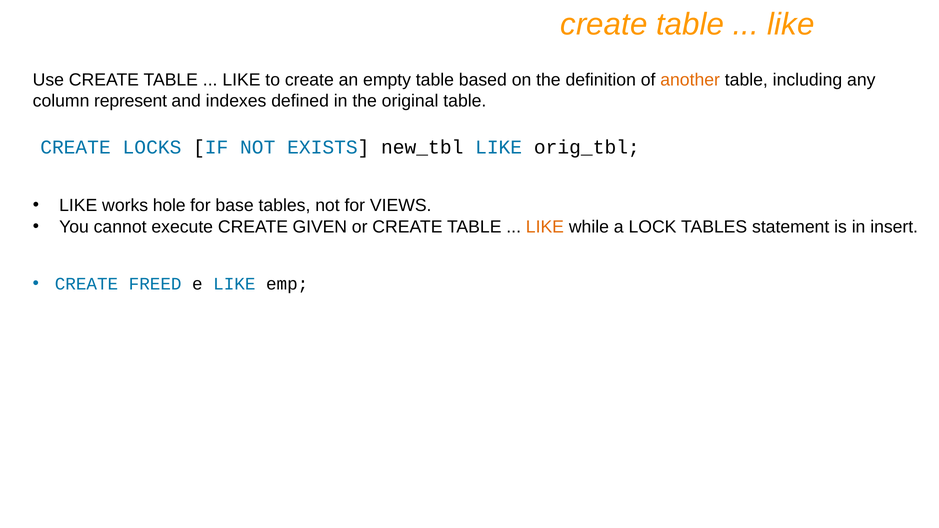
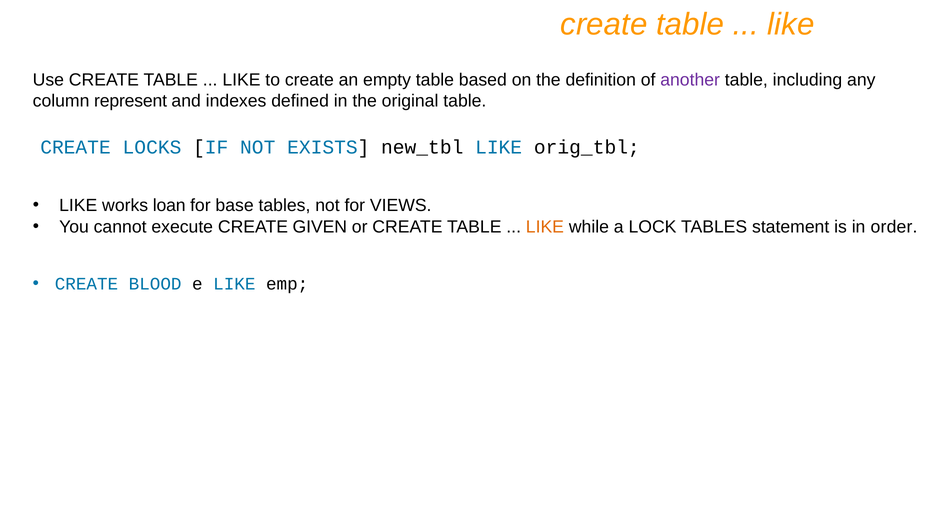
another colour: orange -> purple
hole: hole -> loan
insert: insert -> order
FREED: FREED -> BLOOD
